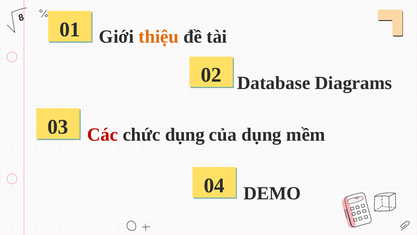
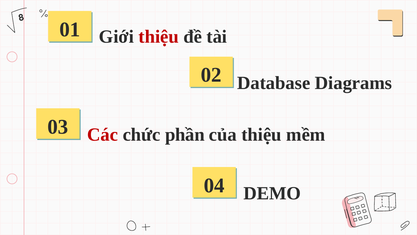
thiệu at (159, 37) colour: orange -> red
chức dụng: dụng -> phần
của dụng: dụng -> thiệu
